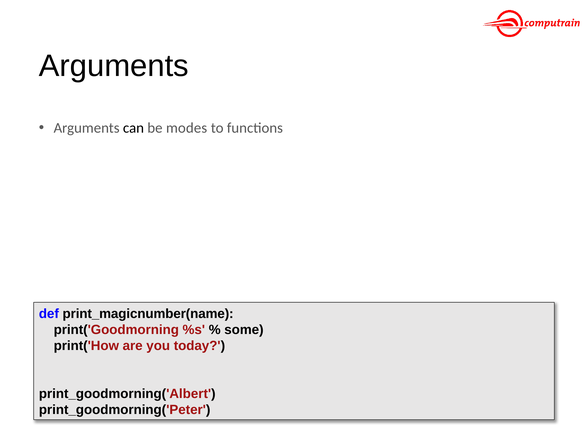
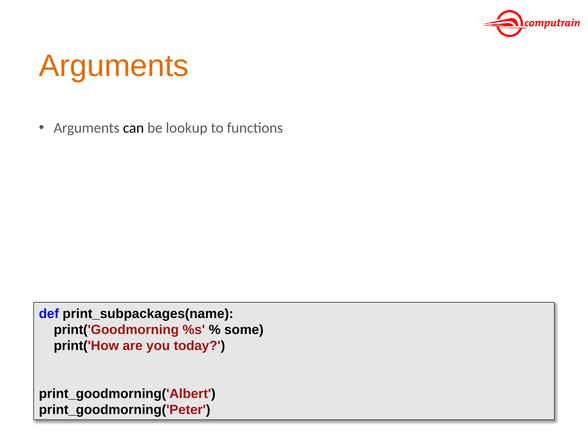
Arguments at (114, 66) colour: black -> orange
modes: modes -> lookup
print_magicnumber(name: print_magicnumber(name -> print_subpackages(name
